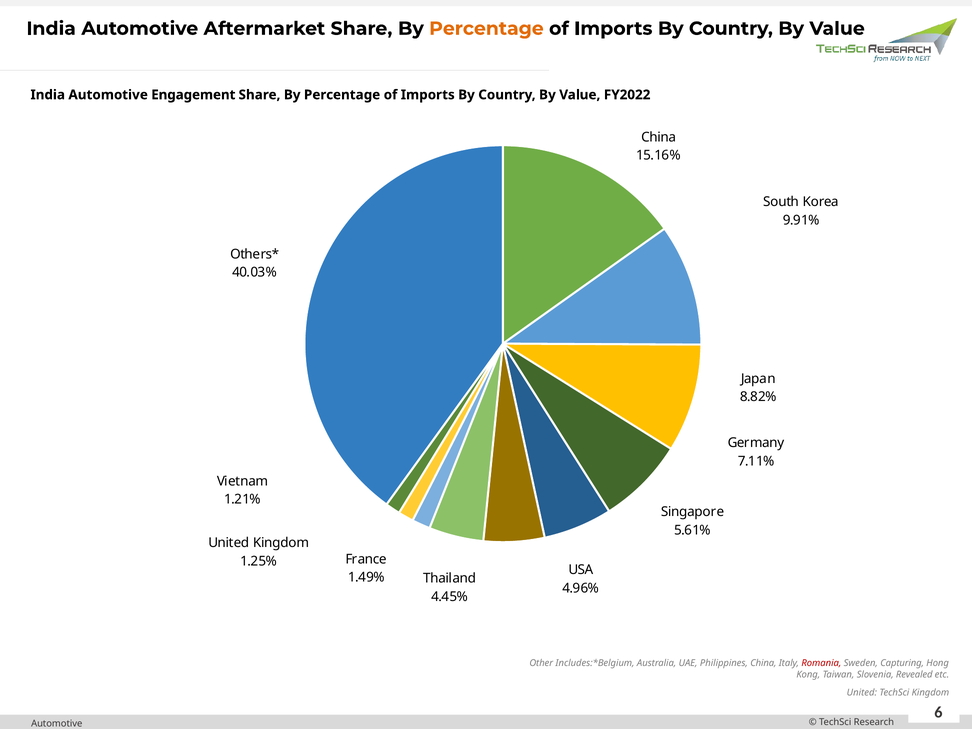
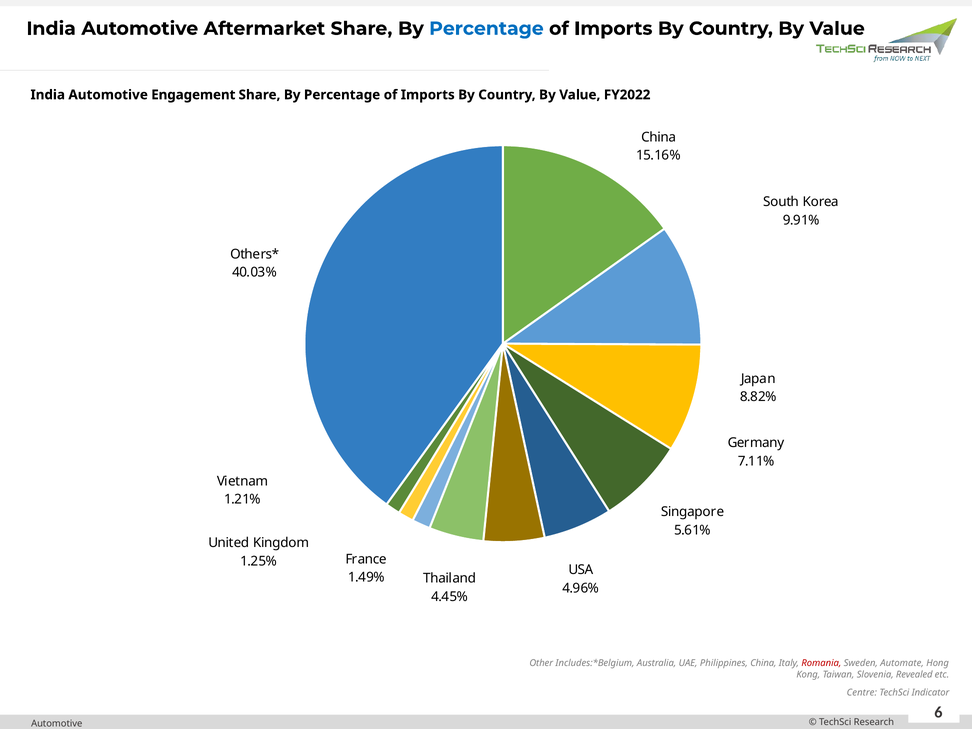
Percentage at (486, 29) colour: orange -> blue
Capturing: Capturing -> Automate
United at (862, 693): United -> Centre
TechSci Kingdom: Kingdom -> Indicator
